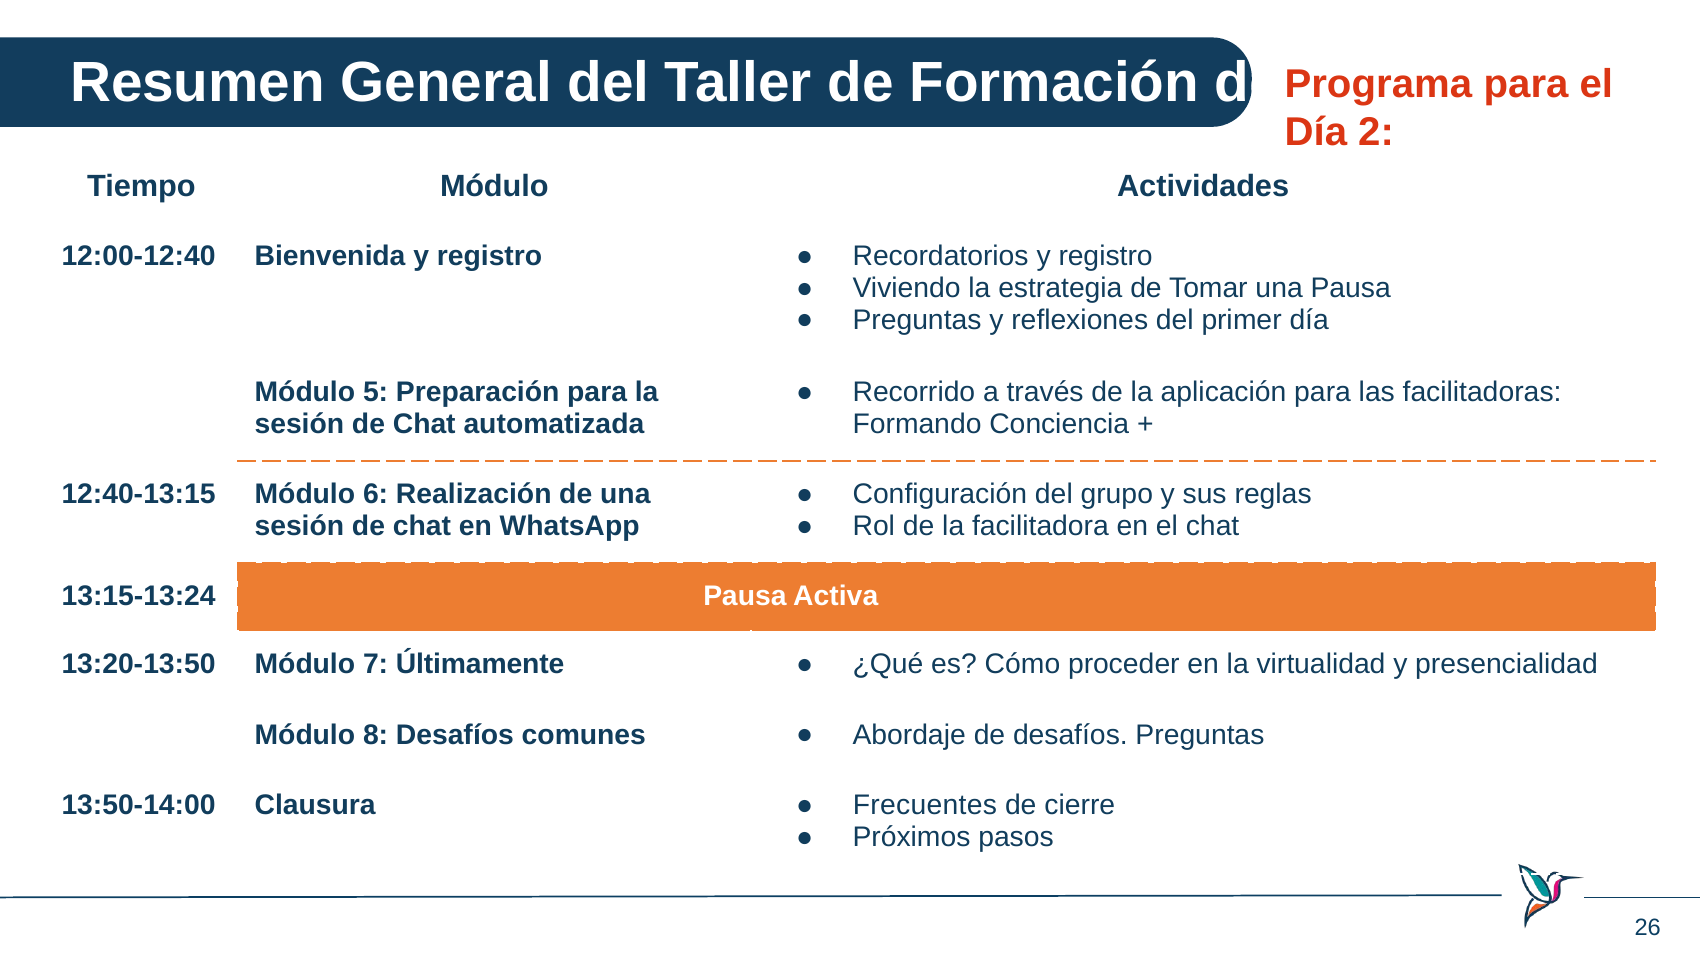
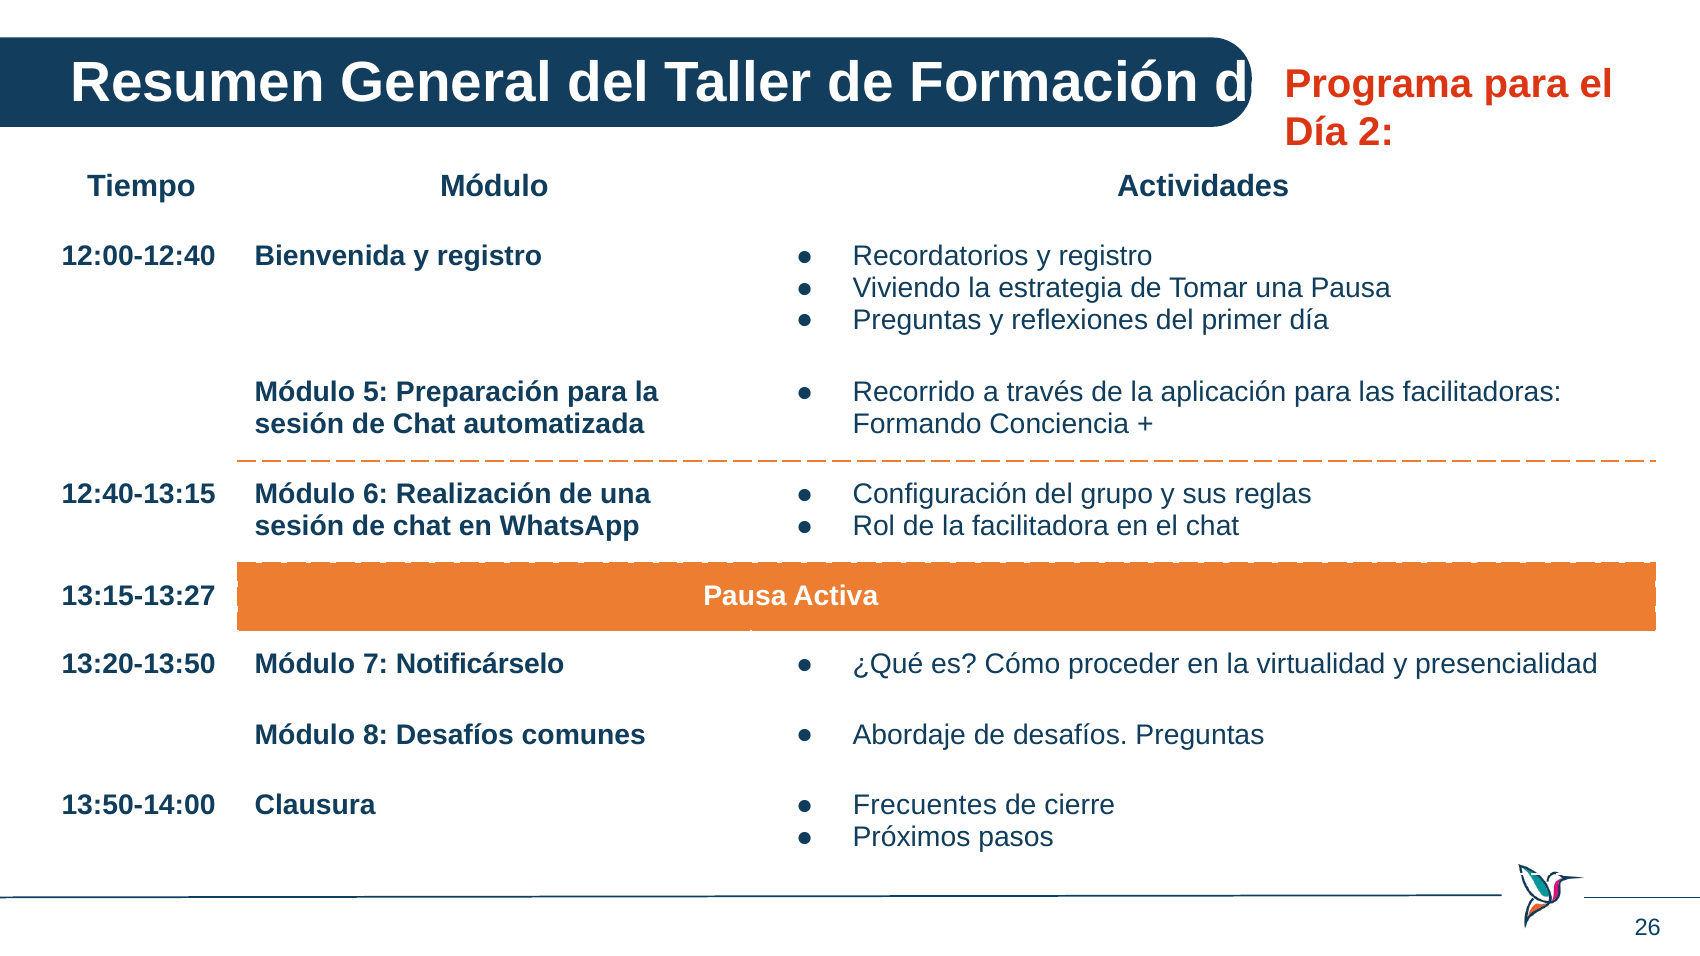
13:15-13:24: 13:15-13:24 -> 13:15-13:27
Últimamente: Últimamente -> Notificárselo
